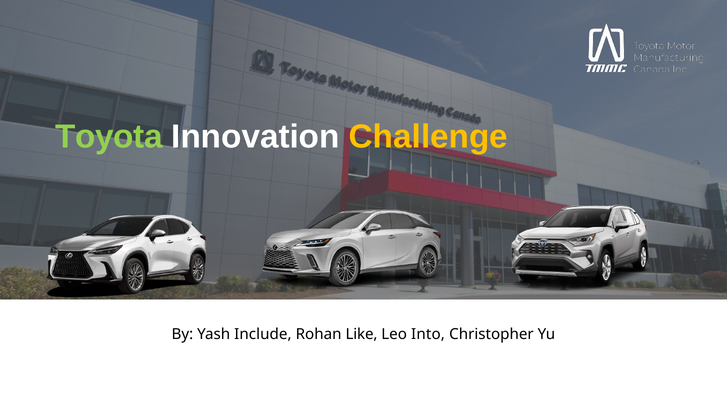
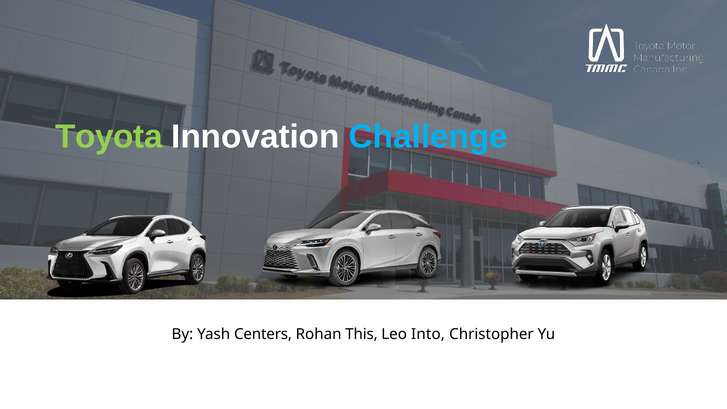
Challenge colour: yellow -> light blue
Include: Include -> Centers
Like: Like -> This
